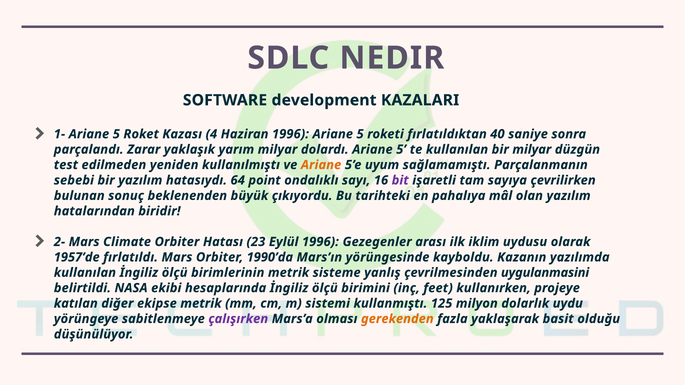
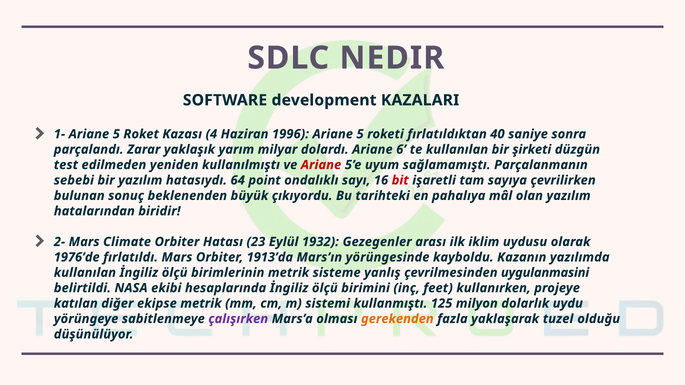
dolardı Ariane 5: 5 -> 6
bir milyar: milyar -> şirketi
Ariane at (321, 165) colour: orange -> red
bit colour: purple -> red
Eylül 1996: 1996 -> 1932
1957’de: 1957’de -> 1976’de
1990’da: 1990’da -> 1913’da
basit: basit -> tuzel
